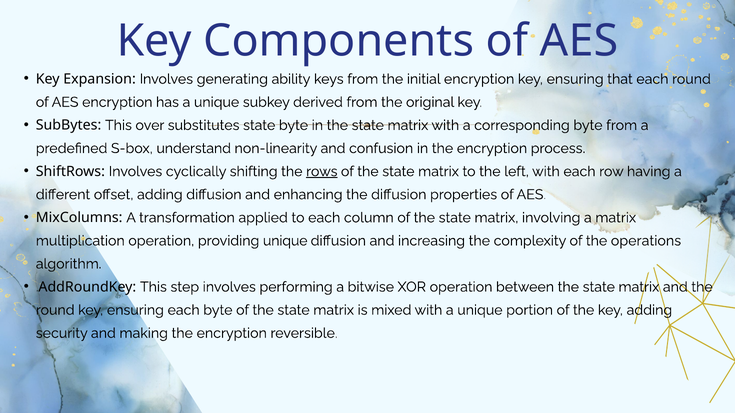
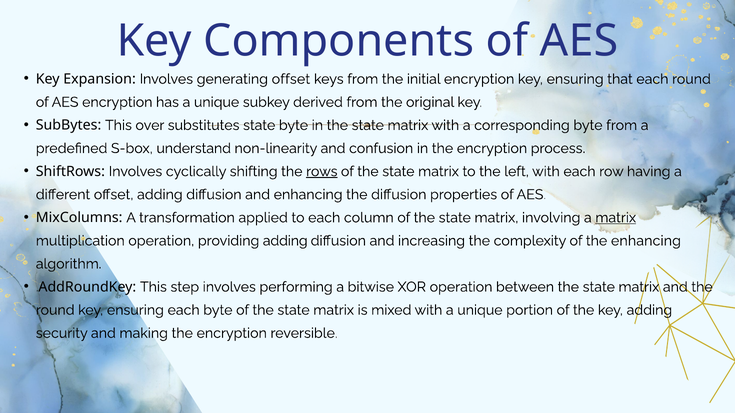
generating ability: ability -> offset
matrix at (616, 218) underline: none -> present
providing unique: unique -> adding
the operations: operations -> enhancing
